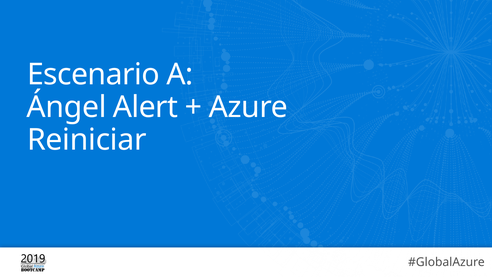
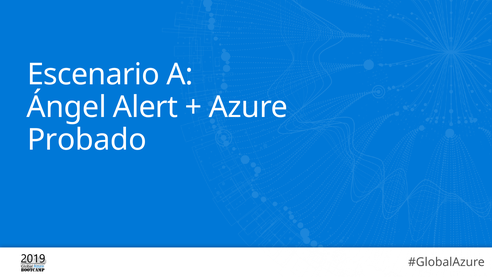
Reiniciar: Reiniciar -> Probado
